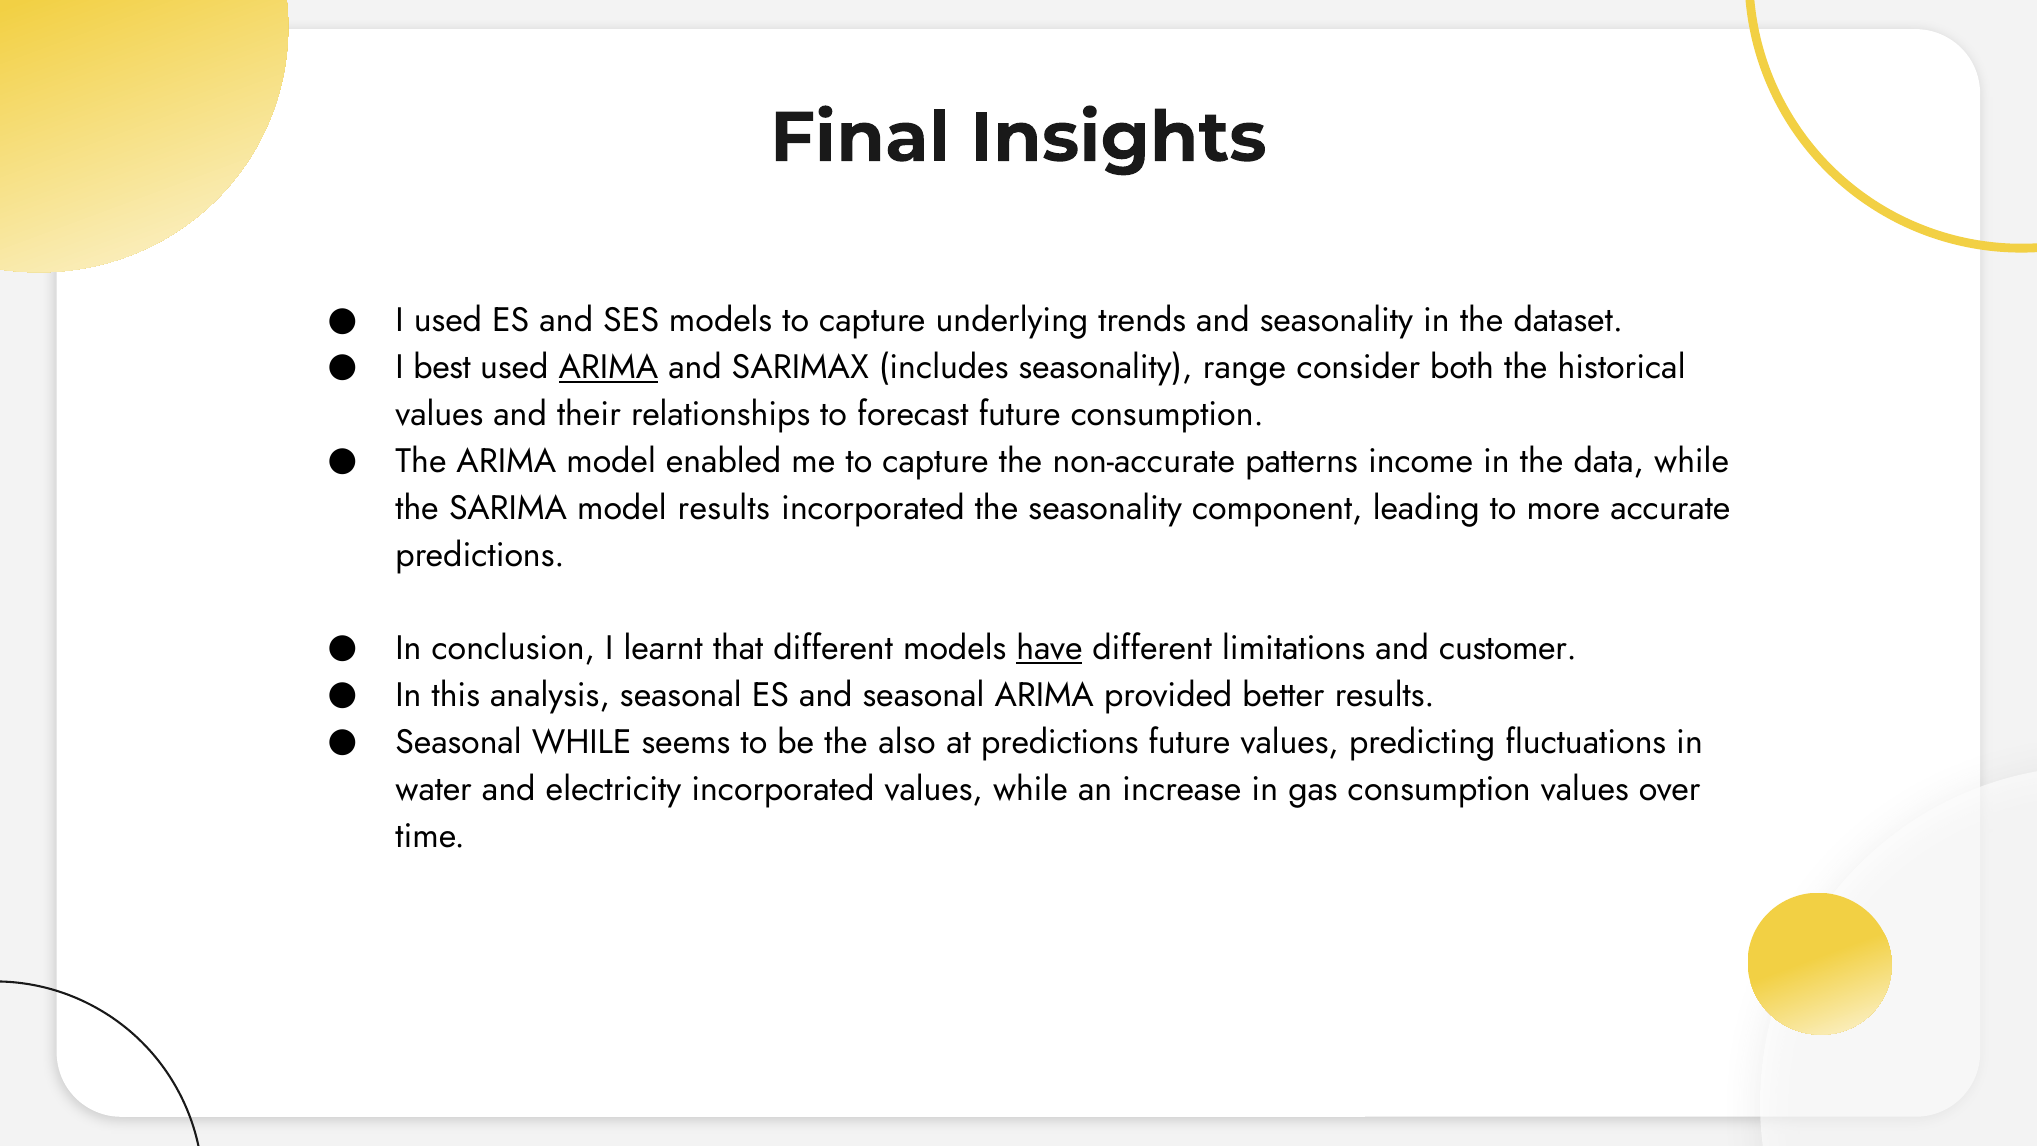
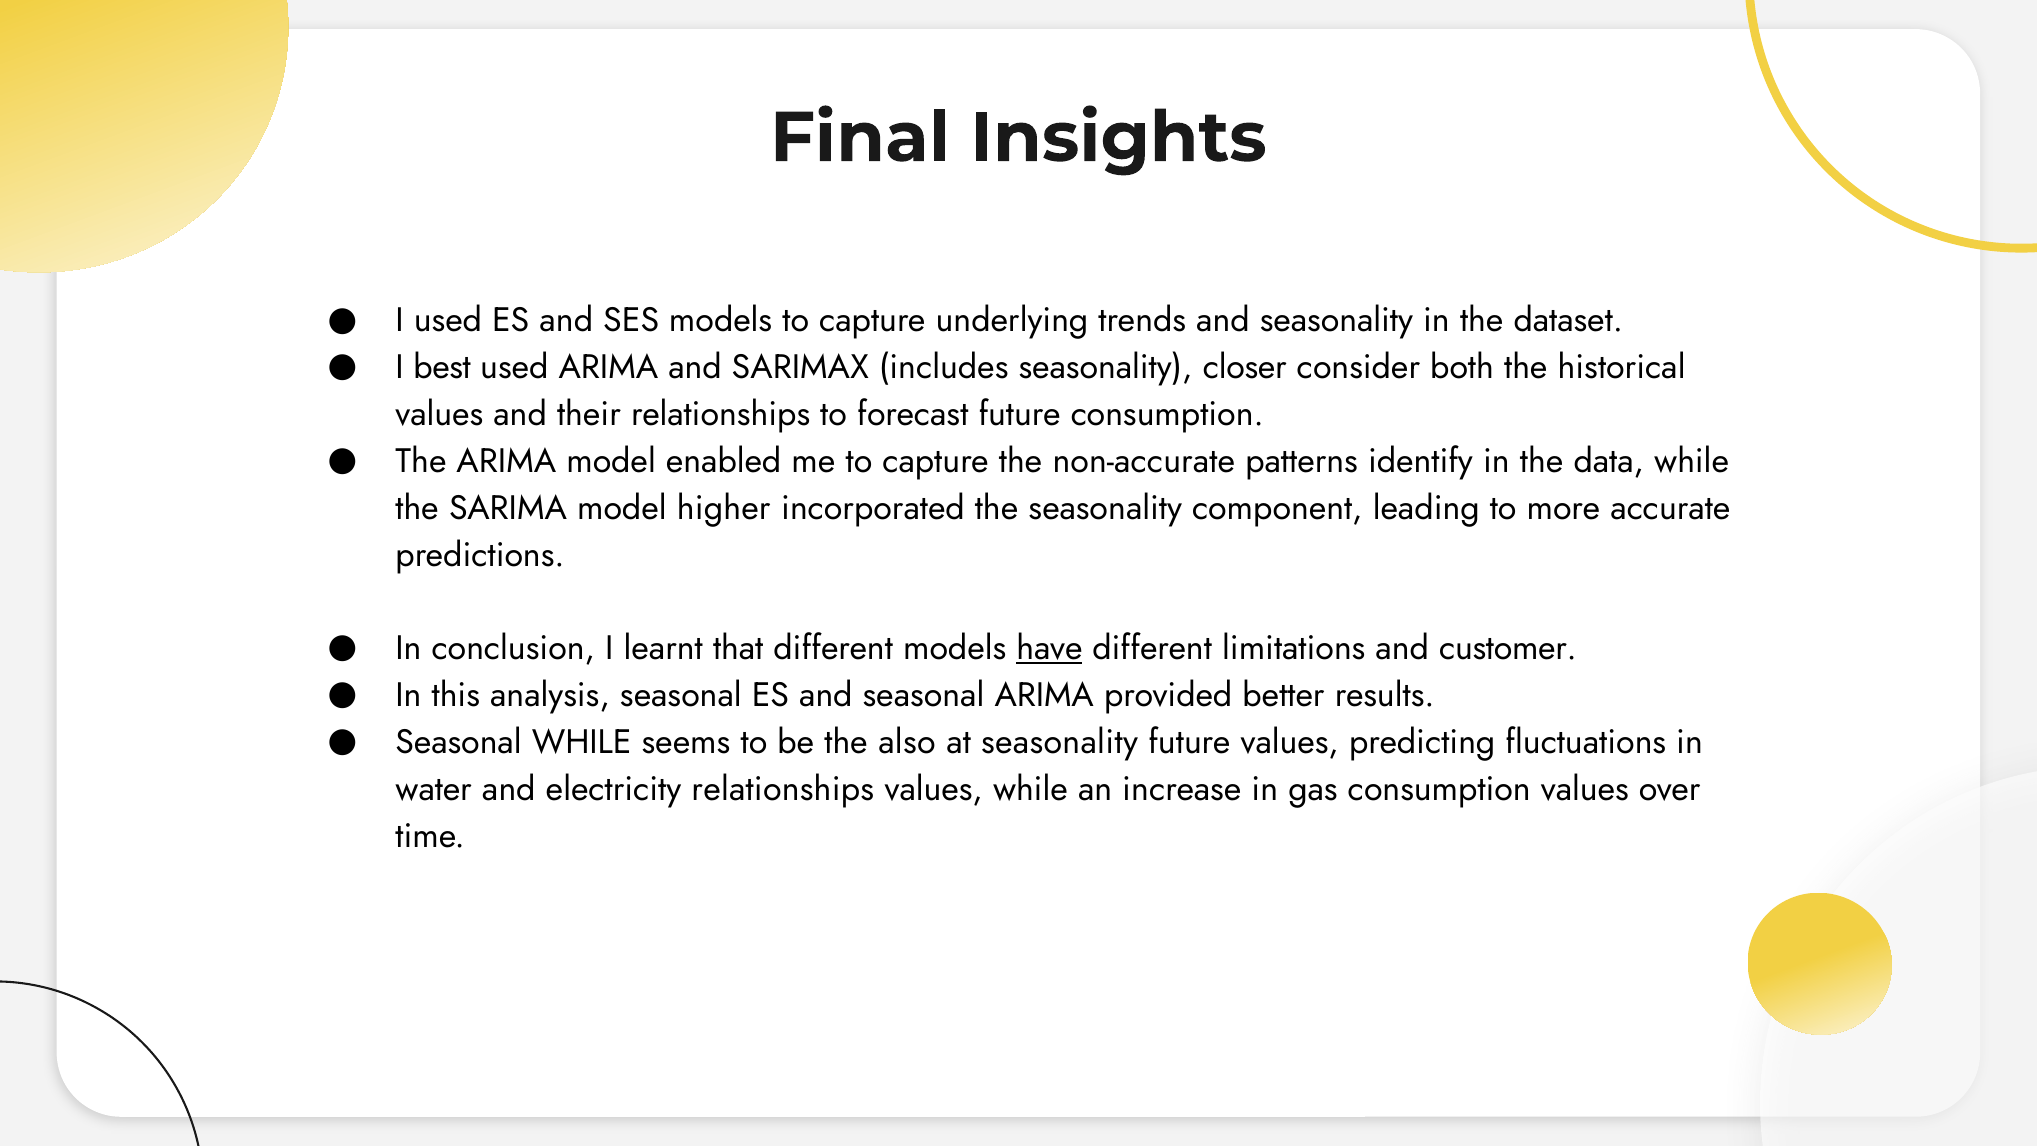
ARIMA at (608, 367) underline: present -> none
range: range -> closer
income: income -> identify
model results: results -> higher
at predictions: predictions -> seasonality
electricity incorporated: incorporated -> relationships
